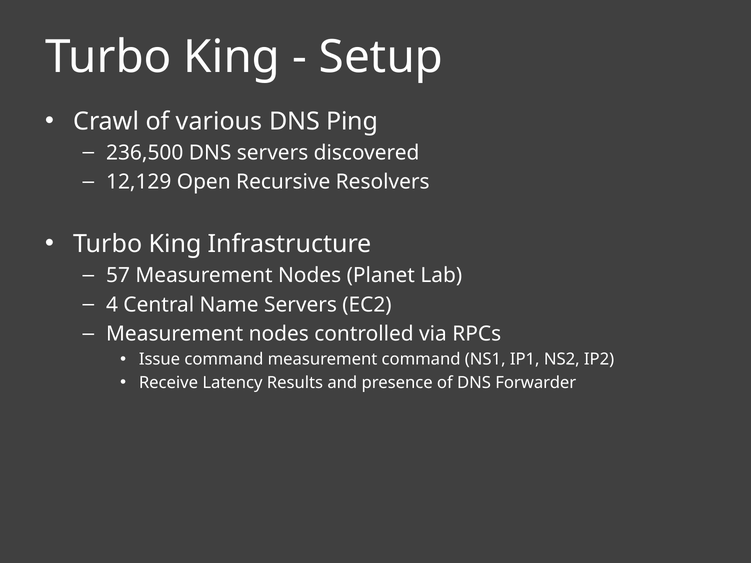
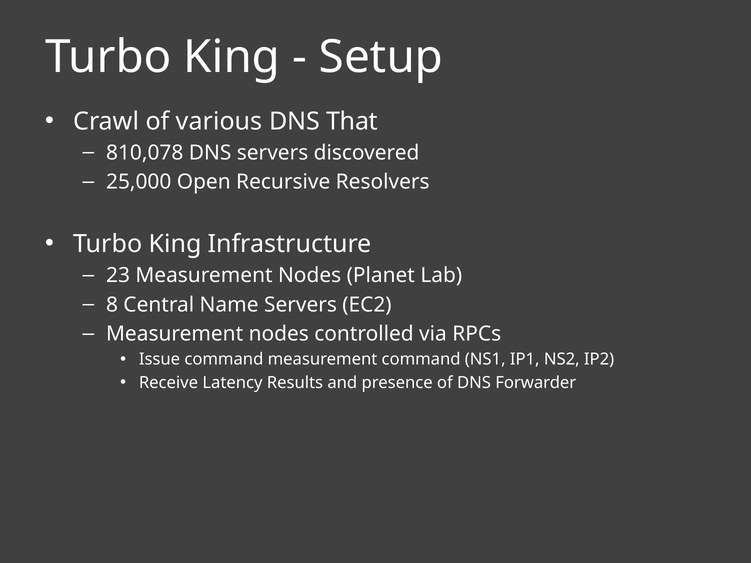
Ping: Ping -> That
236,500: 236,500 -> 810,078
12,129: 12,129 -> 25,000
57: 57 -> 23
4: 4 -> 8
